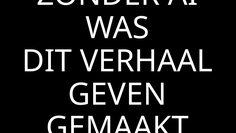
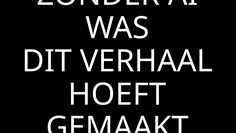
GEVEN: GEVEN -> HOEFT
